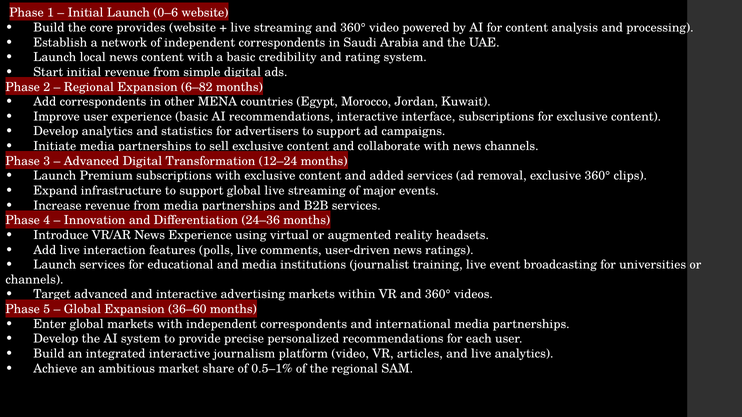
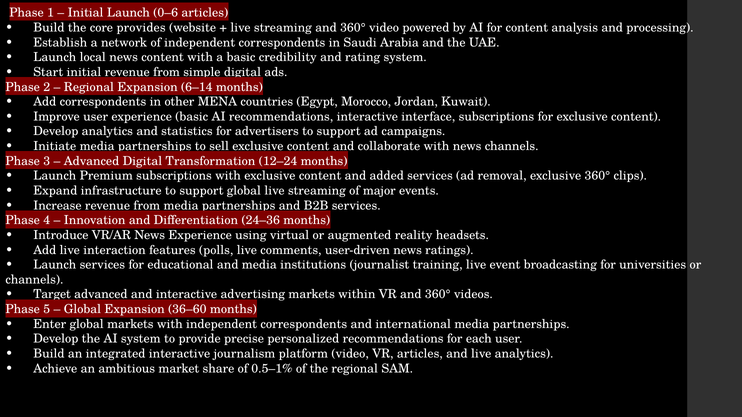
0–6 website: website -> articles
6–82: 6–82 -> 6–14
